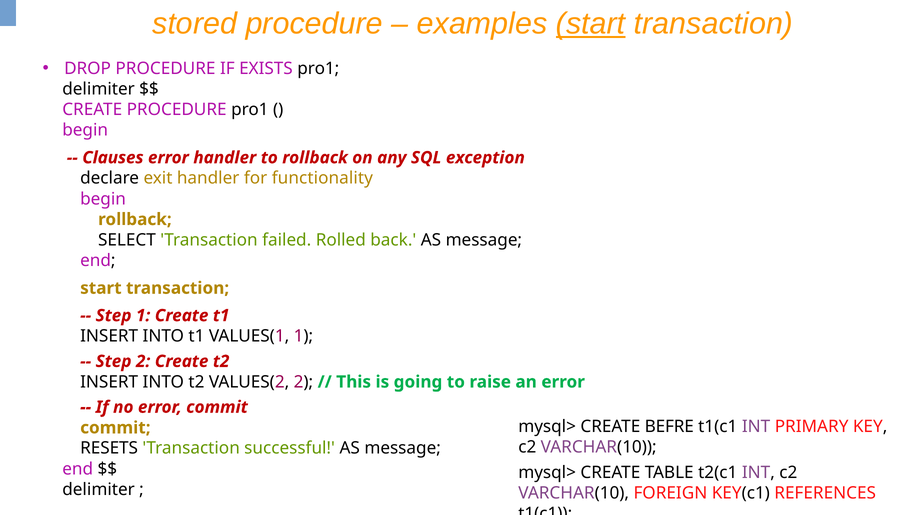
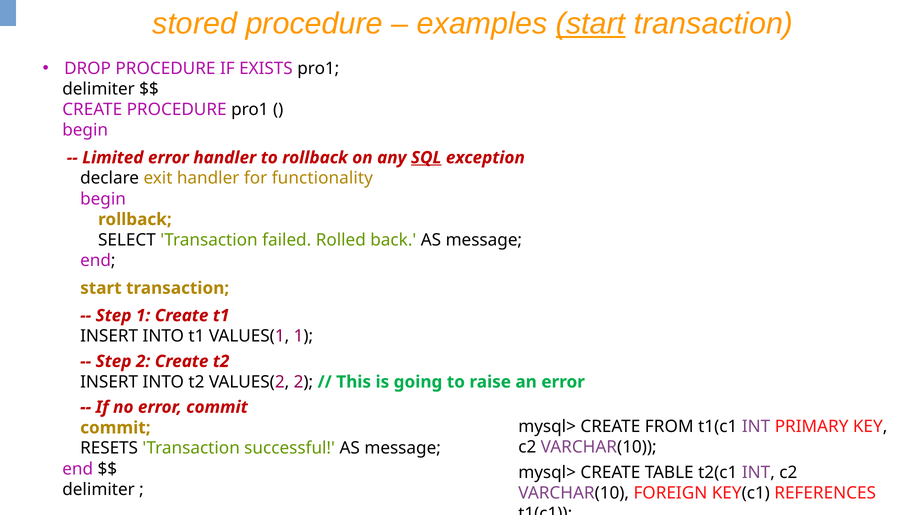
Clauses: Clauses -> Limited
SQL underline: none -> present
BEFRE: BEFRE -> FROM
